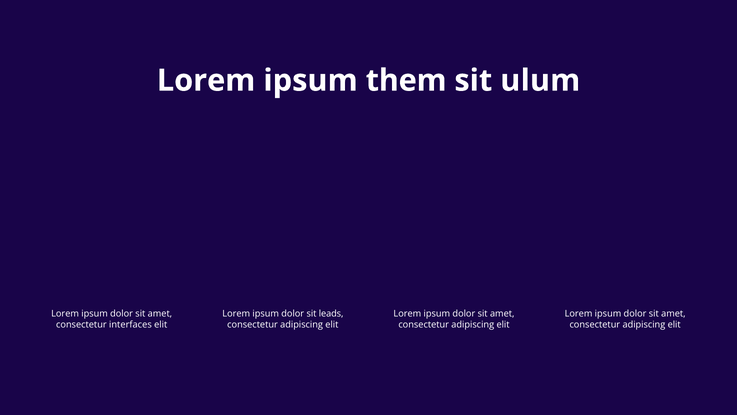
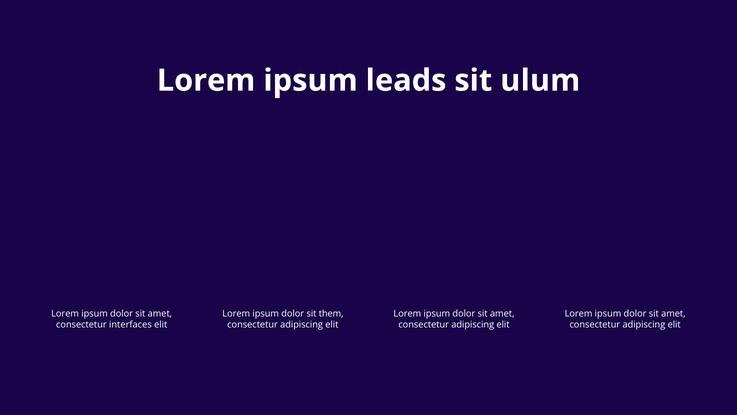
them: them -> leads
leads: leads -> them
